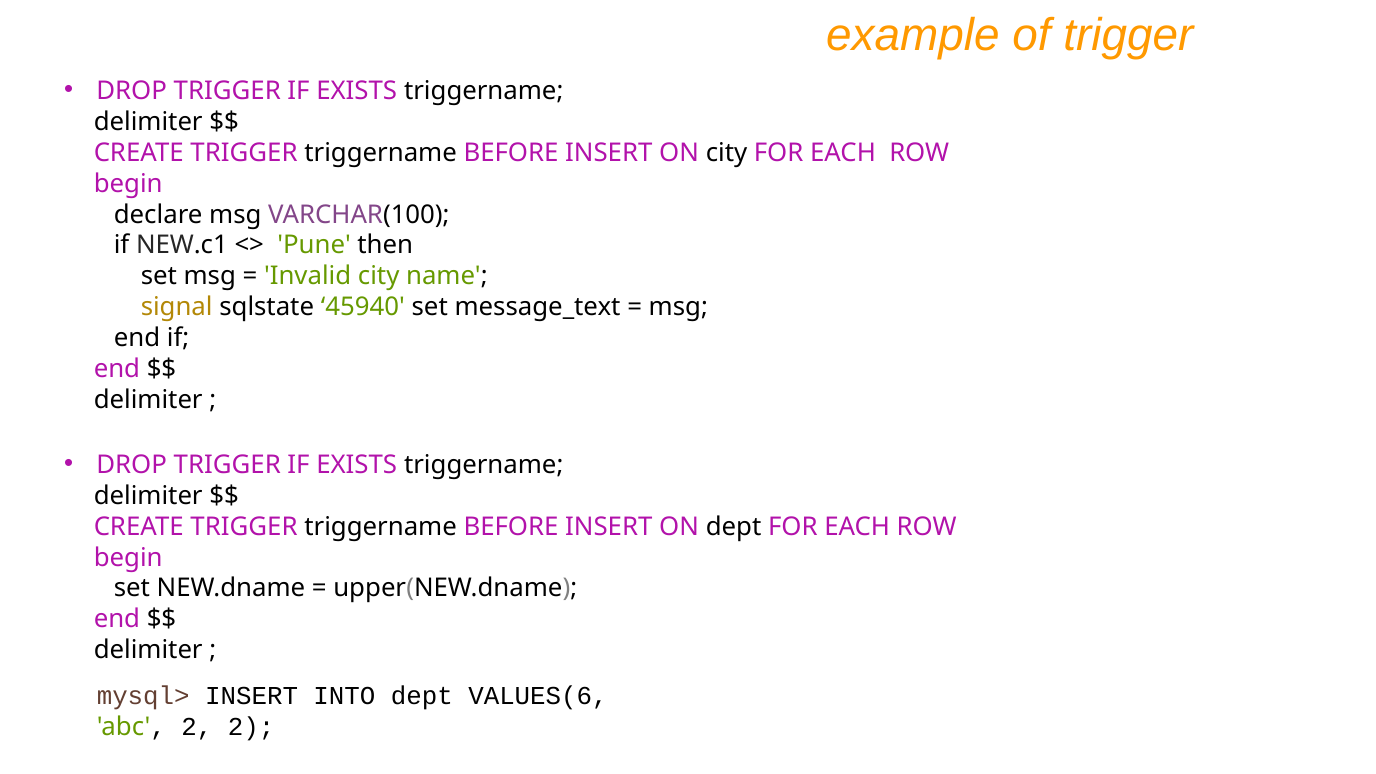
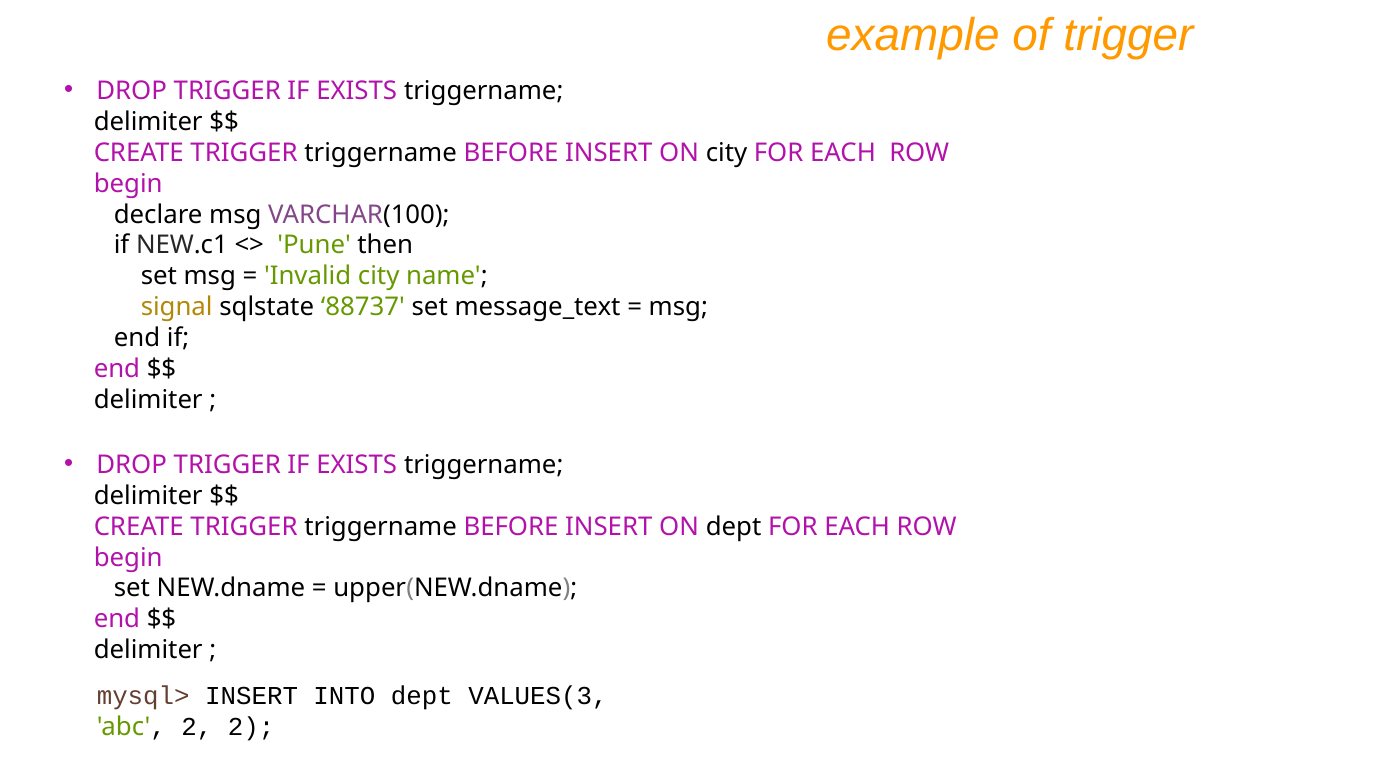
45940: 45940 -> 88737
VALUES(6: VALUES(6 -> VALUES(3
